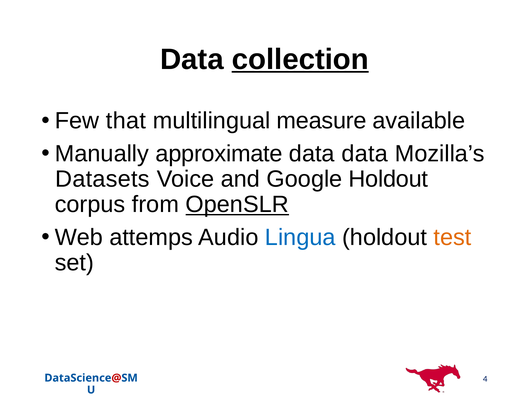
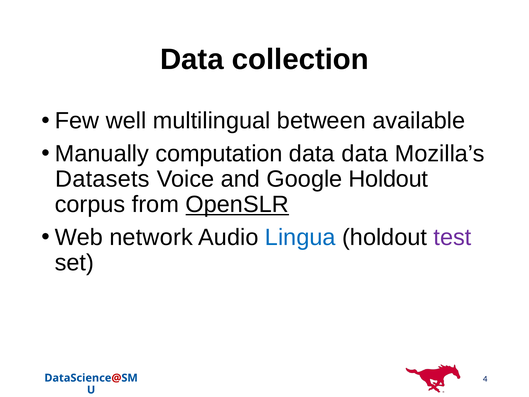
collection underline: present -> none
that: that -> well
measure: measure -> between
approximate: approximate -> computation
attemps: attemps -> network
test colour: orange -> purple
